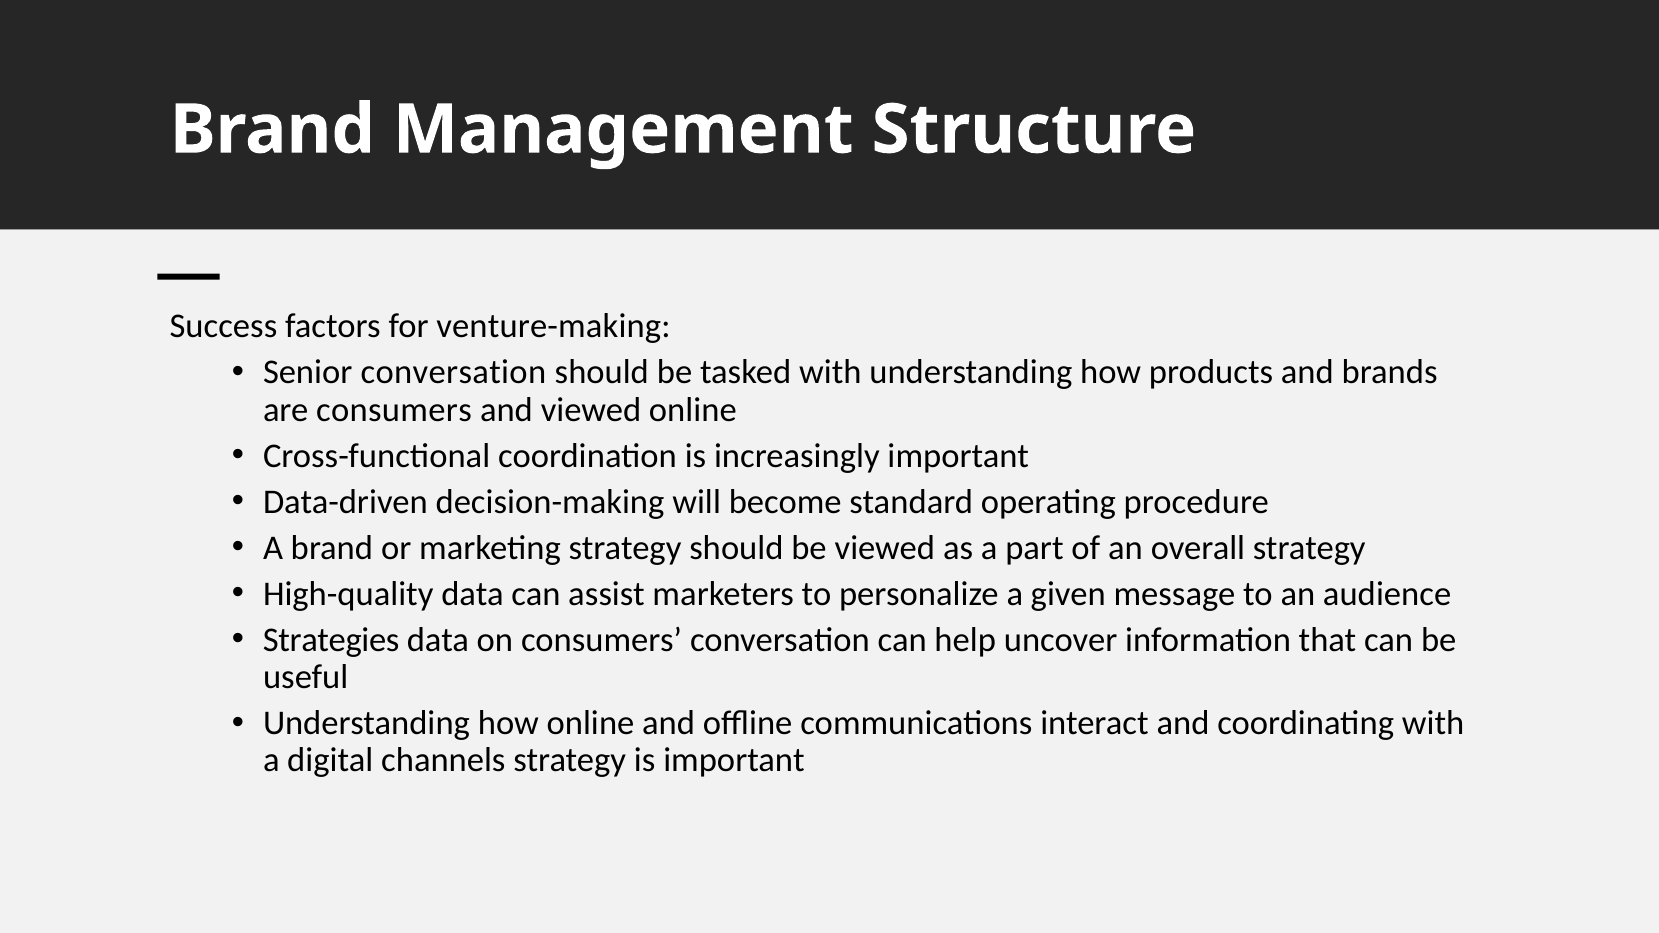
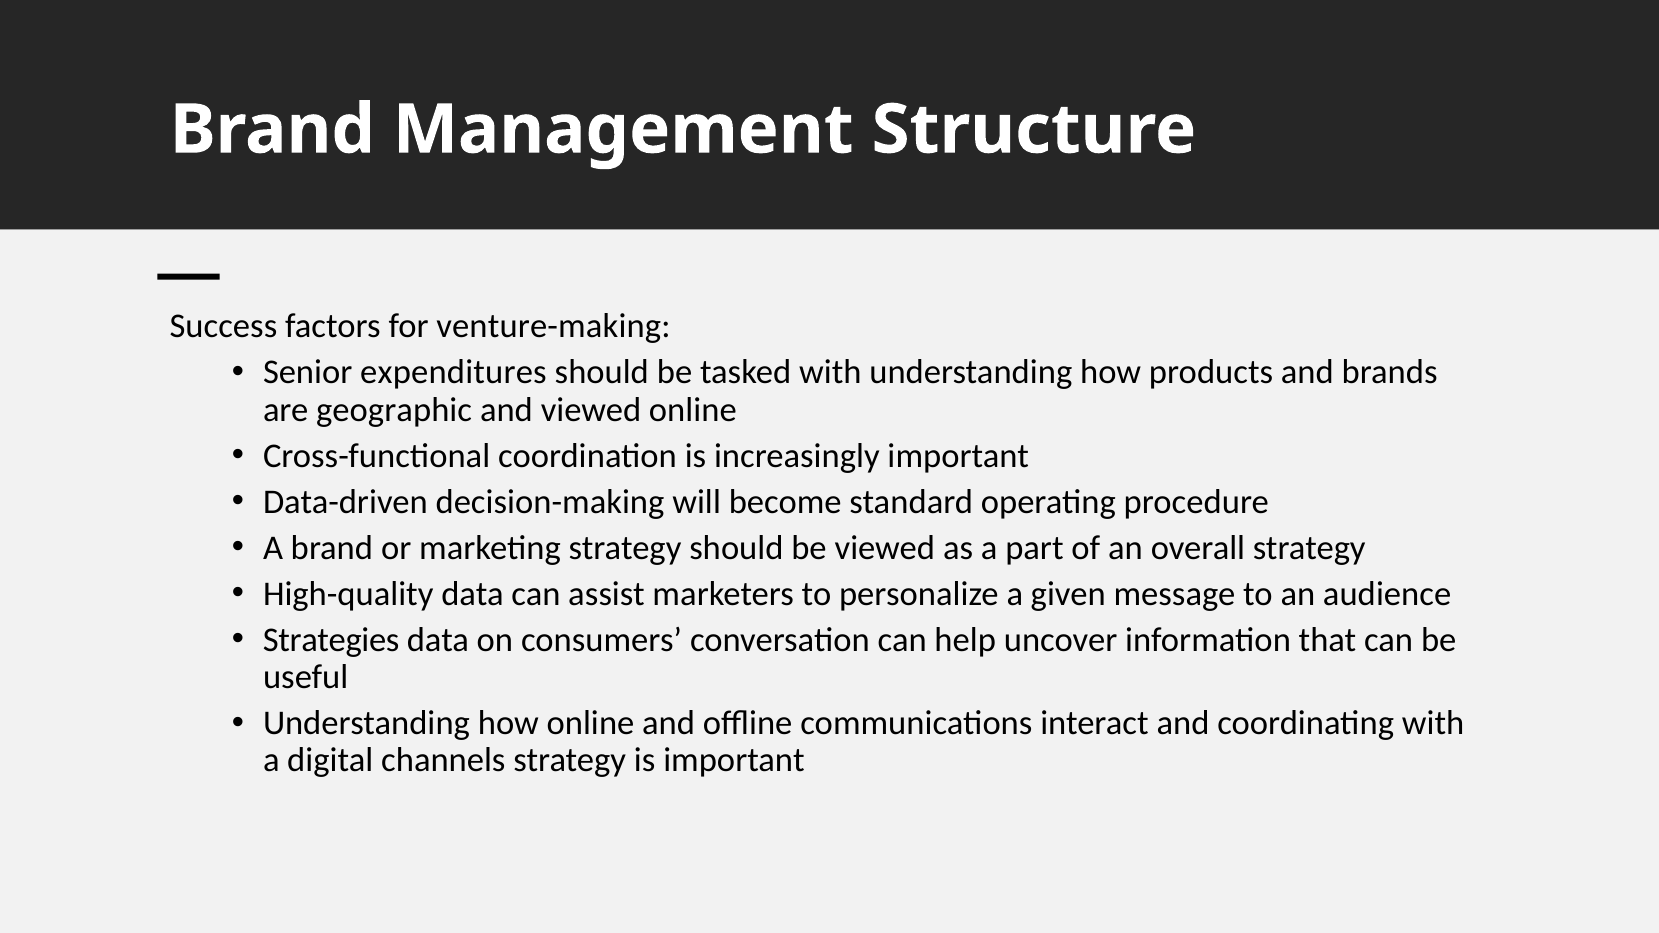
Senior conversation: conversation -> expenditures
are consumers: consumers -> geographic
